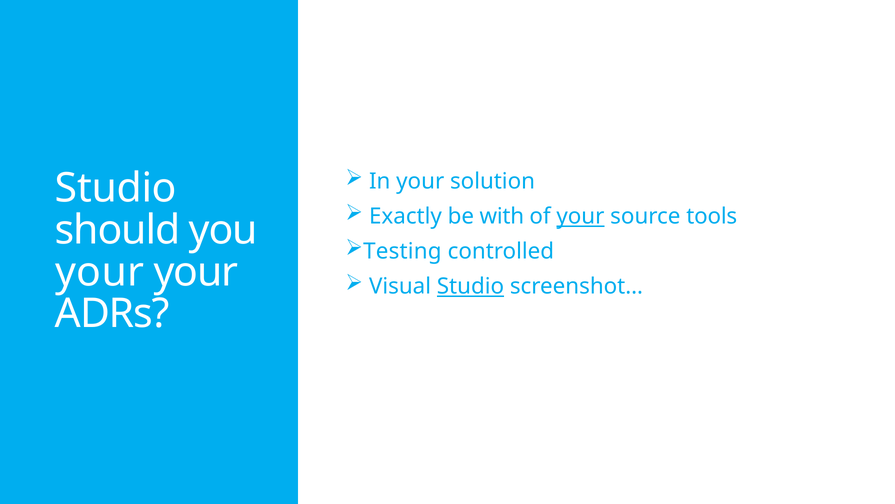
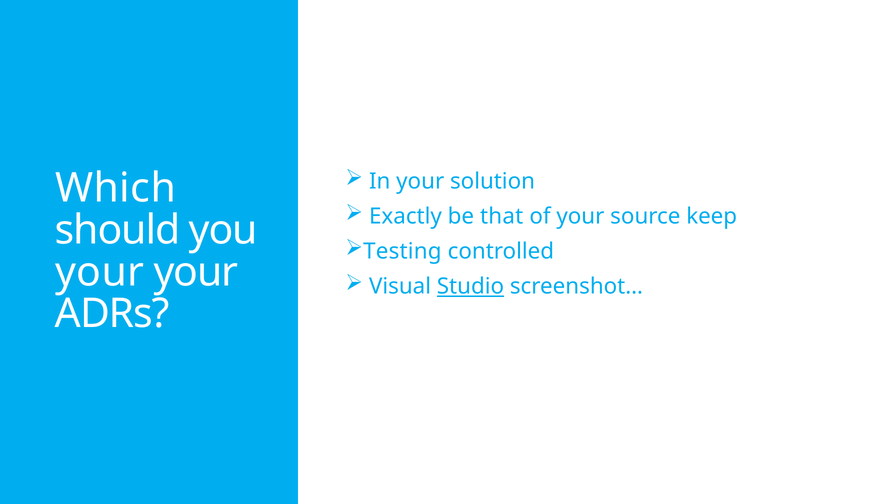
Studio at (116, 188): Studio -> Which
with: with -> that
your at (580, 216) underline: present -> none
tools: tools -> keep
